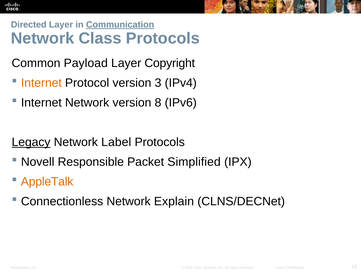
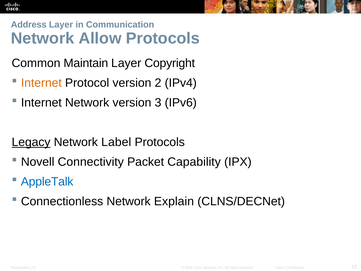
Directed: Directed -> Address
Communication underline: present -> none
Class: Class -> Allow
Payload: Payload -> Maintain
3: 3 -> 2
8: 8 -> 3
Responsible: Responsible -> Connectivity
Simplified: Simplified -> Capability
AppleTalk colour: orange -> blue
